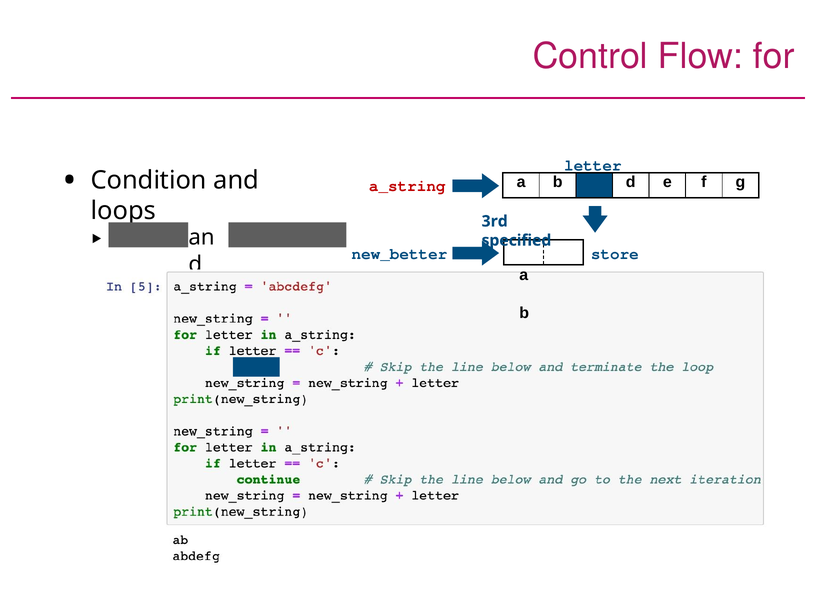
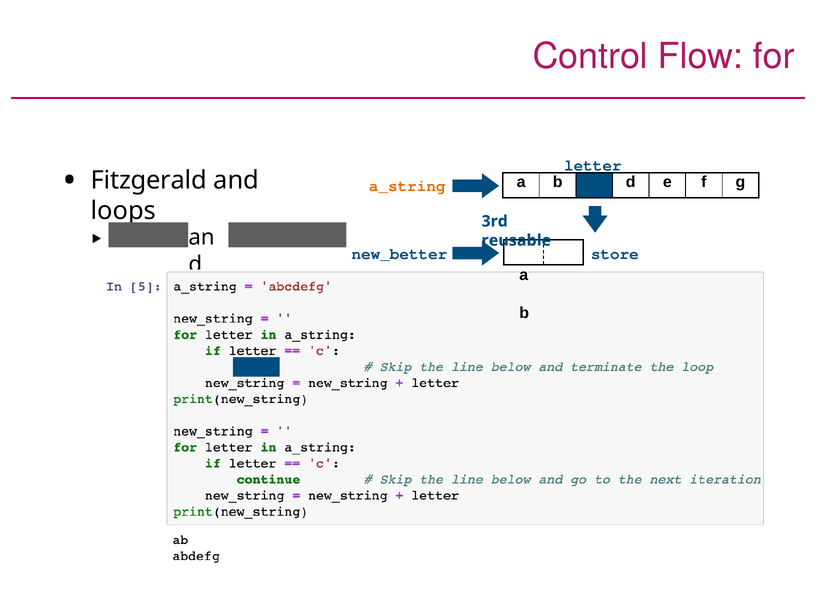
Condition: Condition -> Fitzgerald
a_string colour: red -> orange
specified: specified -> reusable
